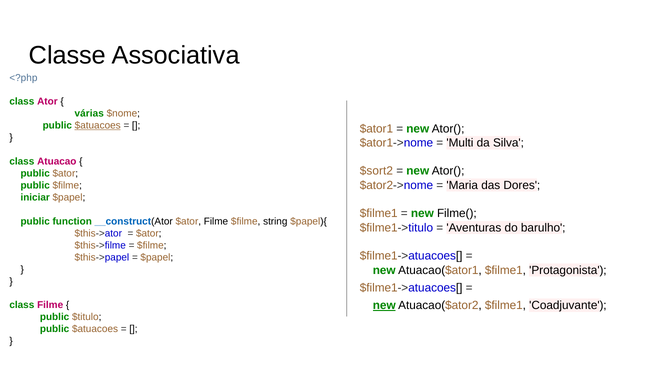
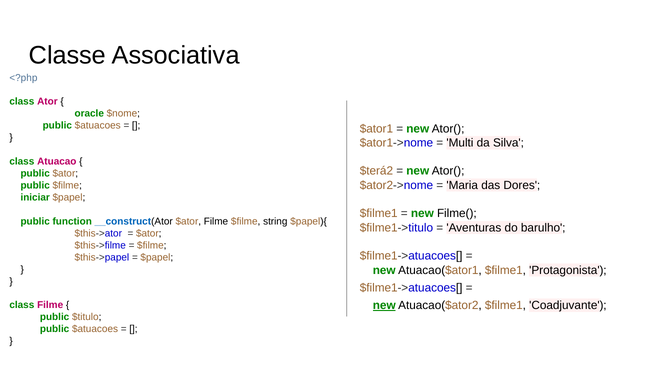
várias: várias -> oracle
$atuacoes at (98, 126) underline: present -> none
$sort2: $sort2 -> $terá2
